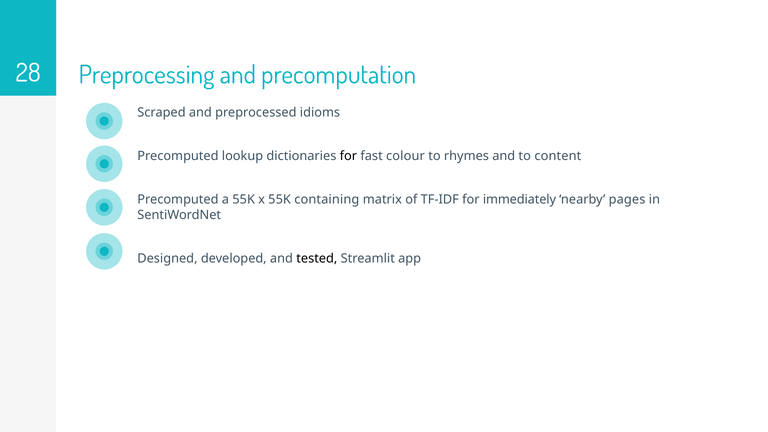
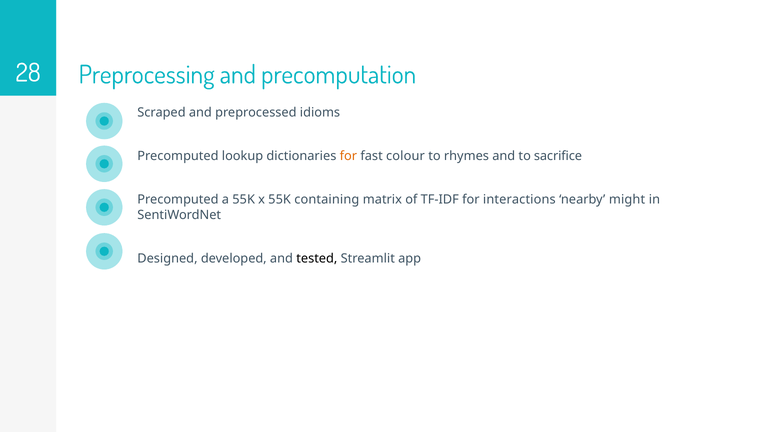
for at (348, 156) colour: black -> orange
content: content -> sacrifice
immediately: immediately -> interactions
pages: pages -> might
